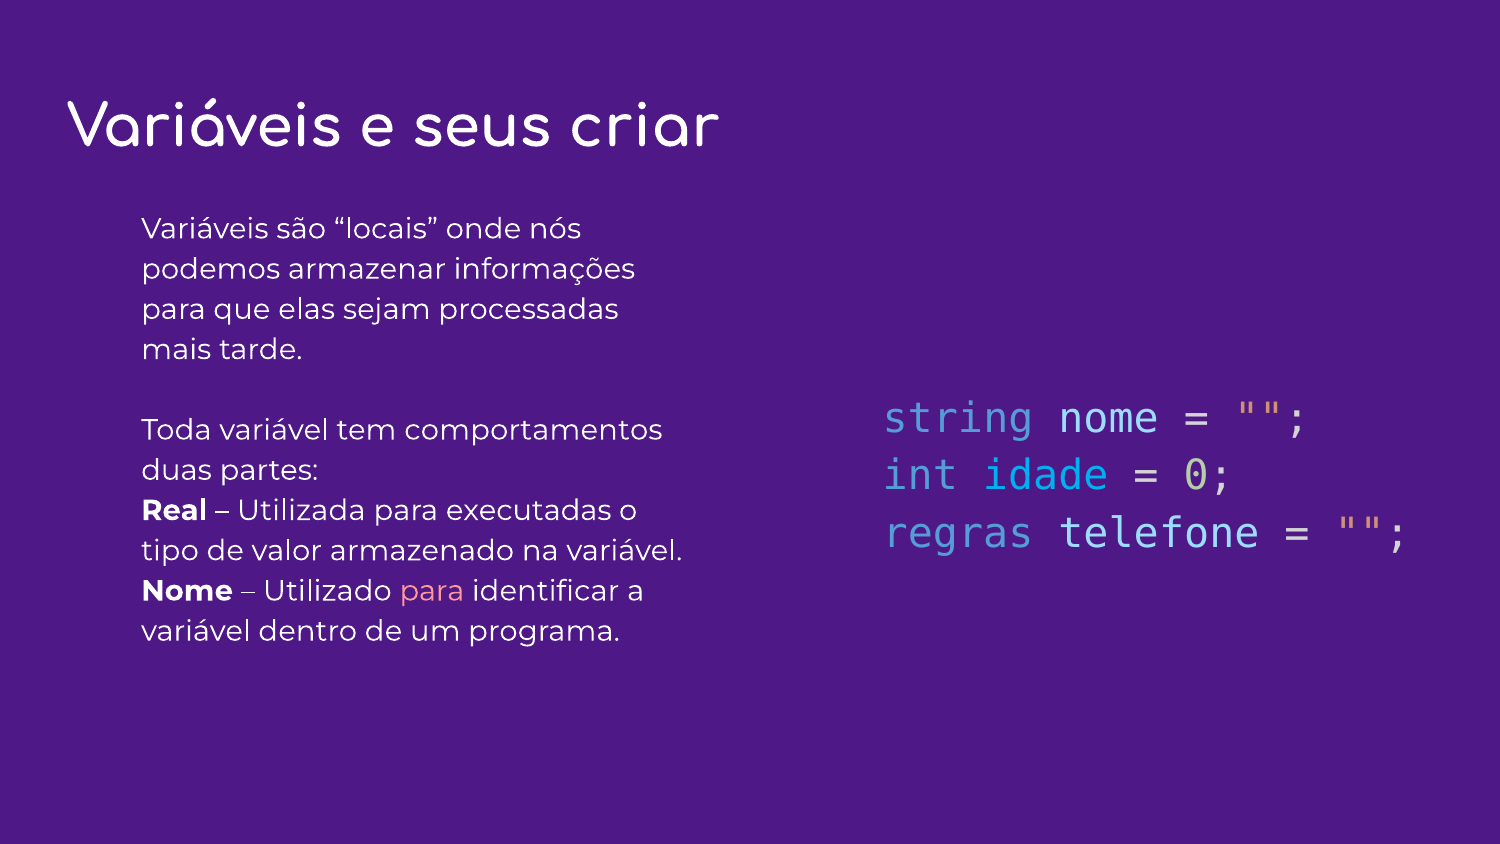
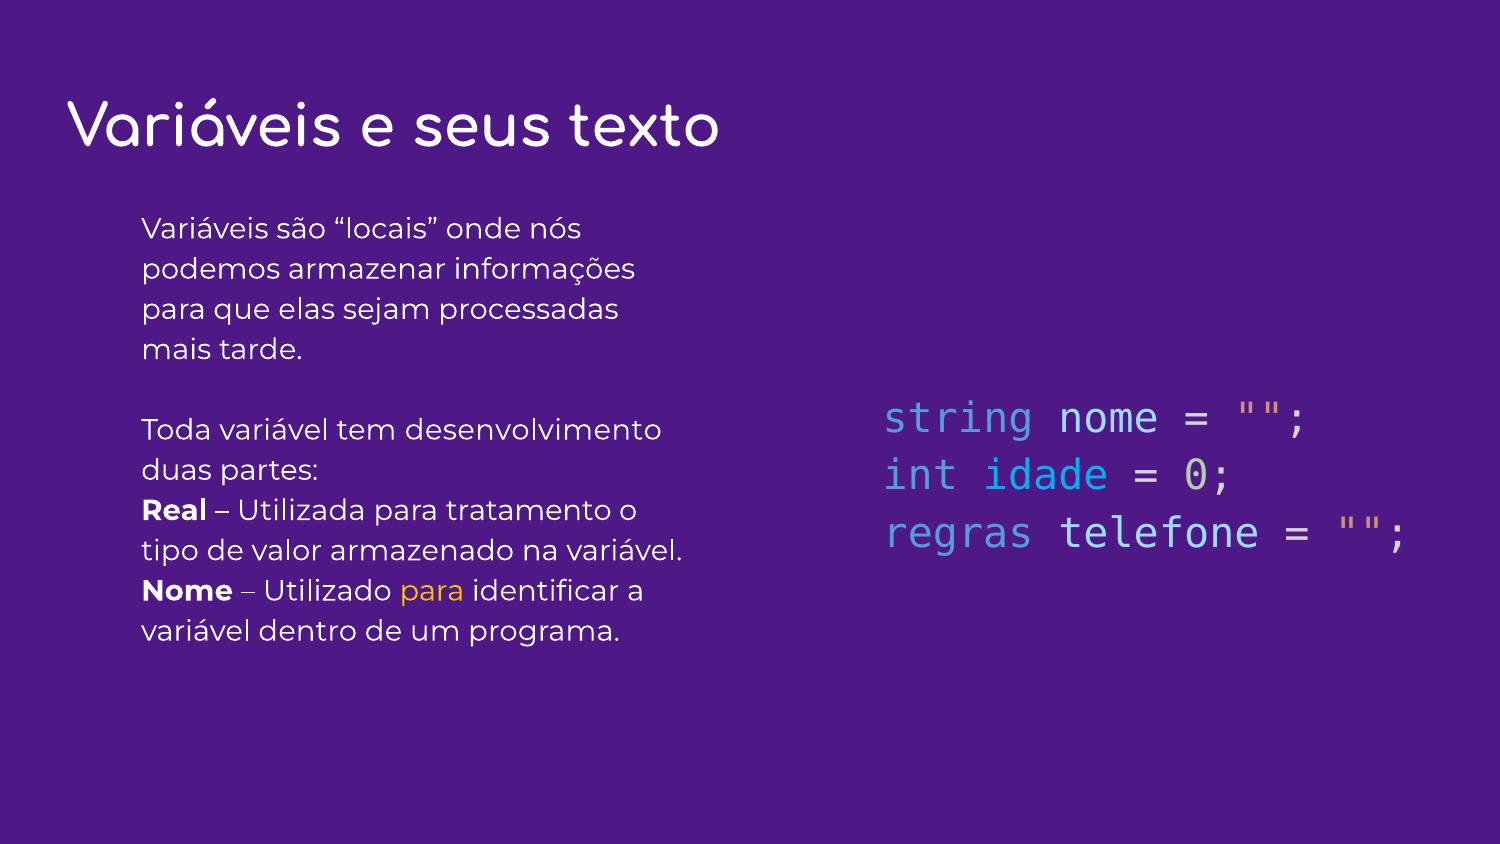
criar: criar -> texto
comportamentos: comportamentos -> desenvolvimento
executadas: executadas -> tratamento
para at (432, 591) colour: pink -> yellow
